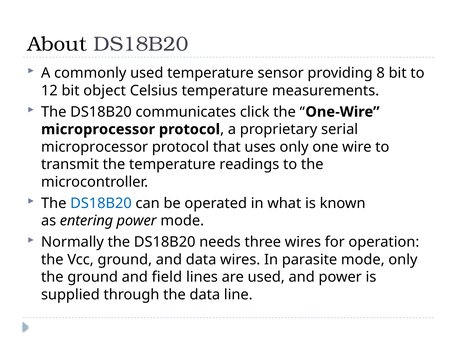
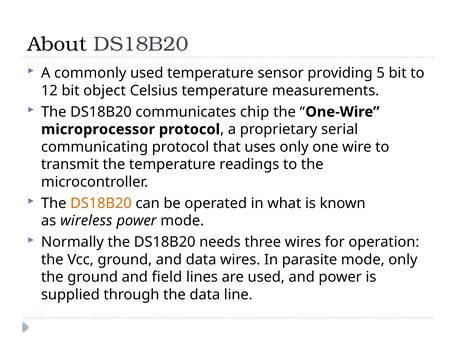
8: 8 -> 5
click: click -> chip
microprocessor at (95, 147): microprocessor -> communicating
DS18B20 at (101, 203) colour: blue -> orange
entering: entering -> wireless
